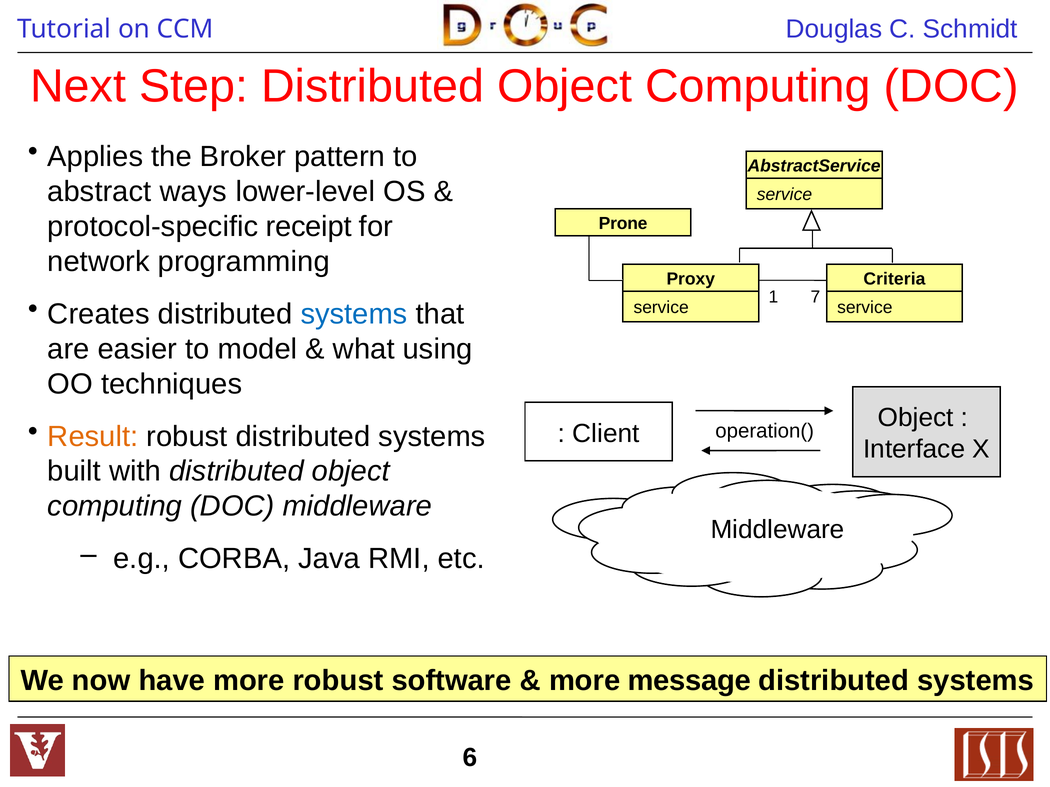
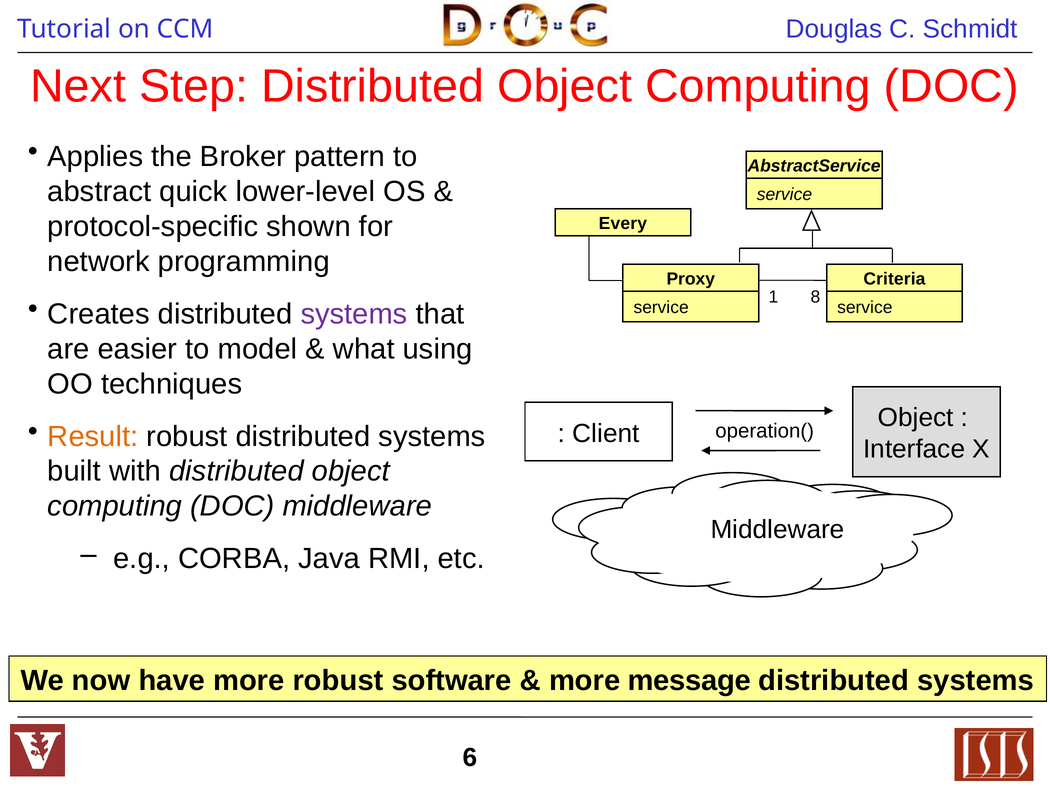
ways: ways -> quick
receipt: receipt -> shown
Prone: Prone -> Every
7: 7 -> 8
systems at (354, 314) colour: blue -> purple
